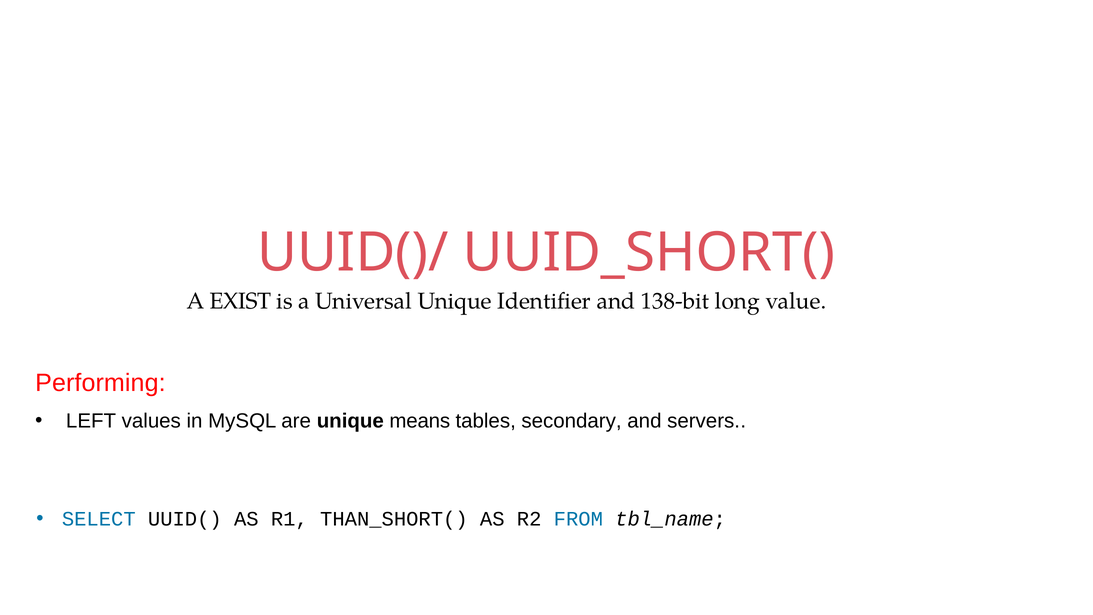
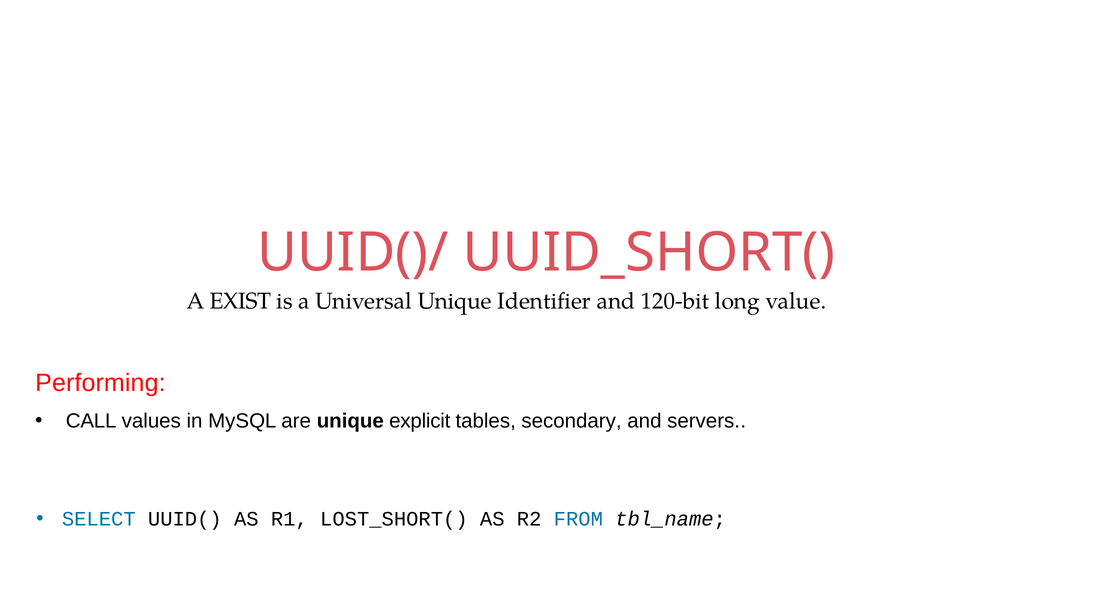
138-bit: 138-bit -> 120-bit
LEFT: LEFT -> CALL
means: means -> explicit
THAN_SHORT(: THAN_SHORT( -> LOST_SHORT(
